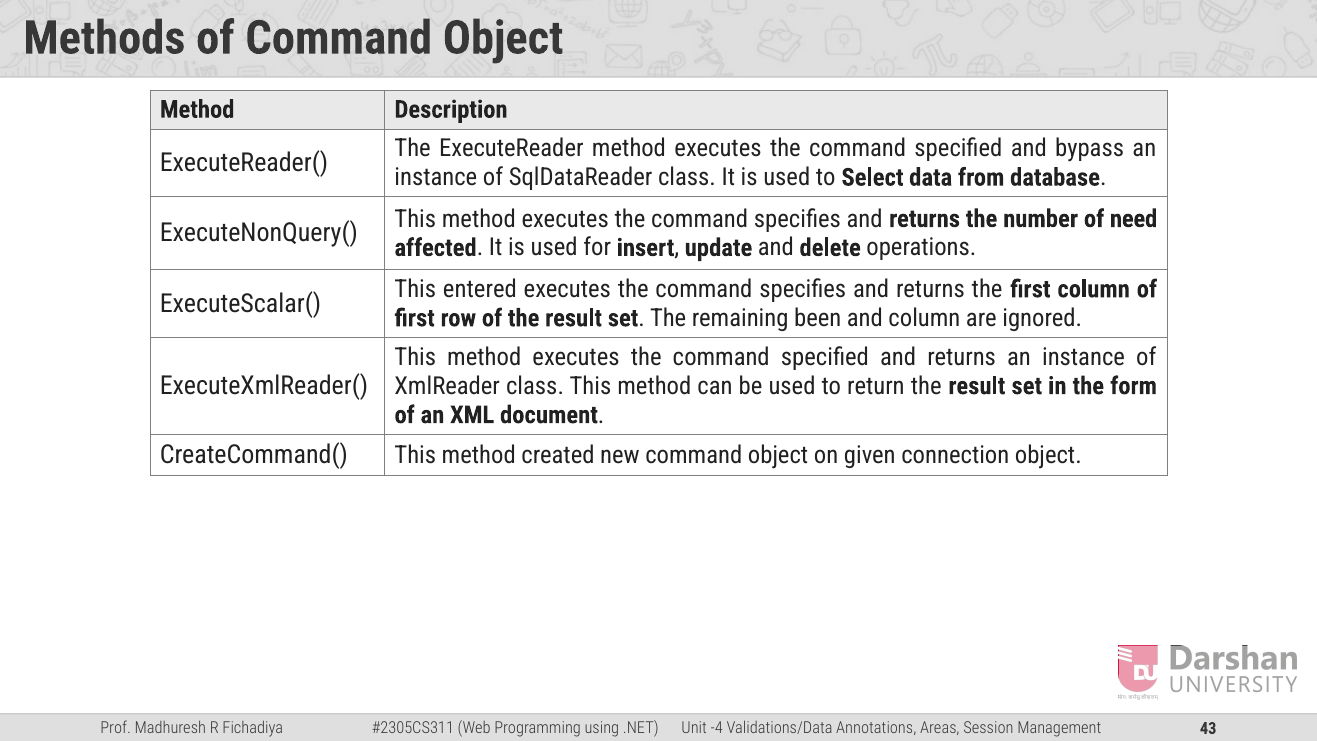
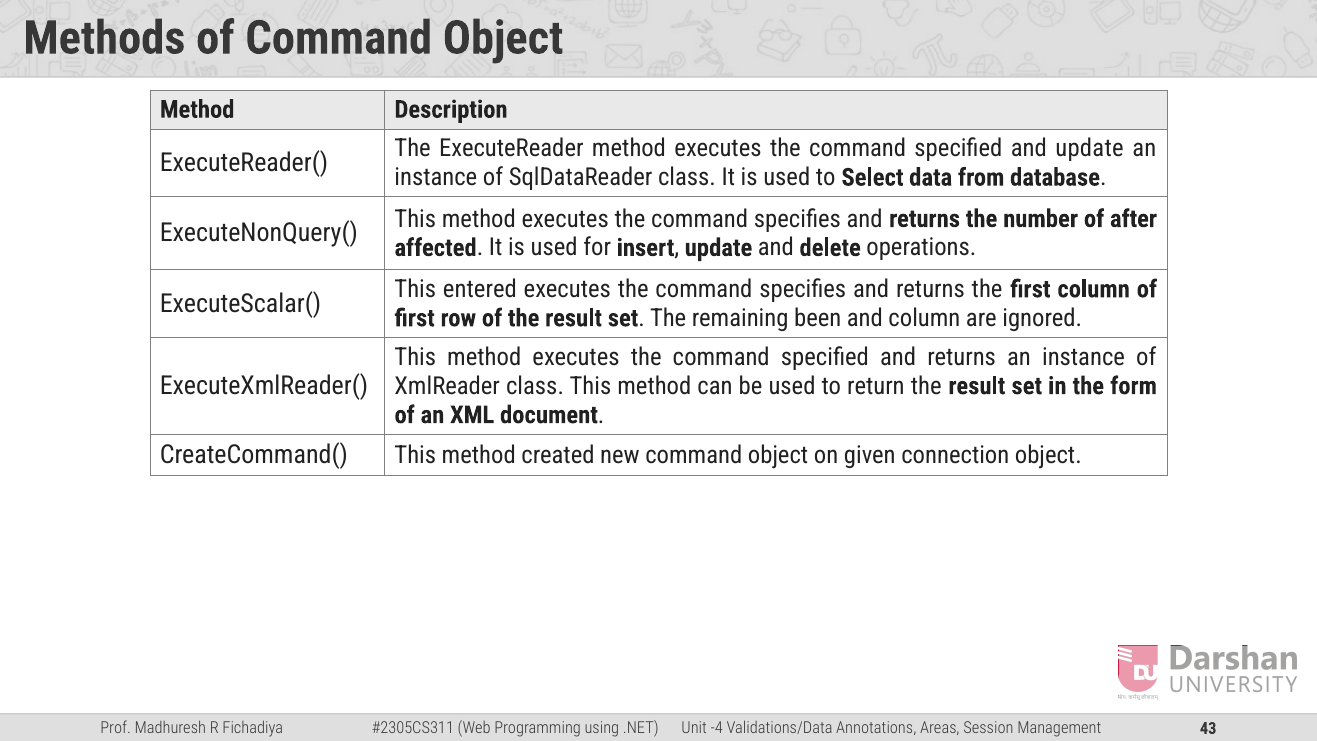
and bypass: bypass -> update
need: need -> after
